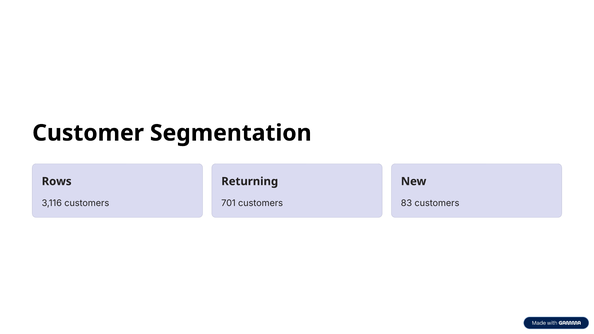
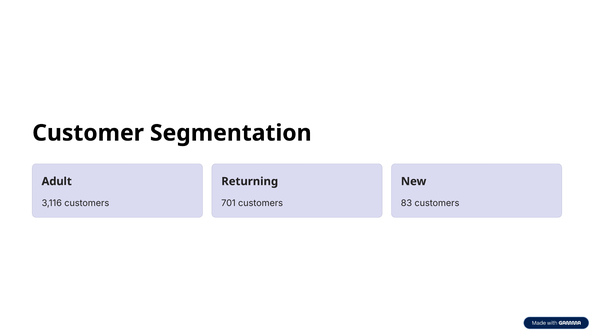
Rows: Rows -> Adult
